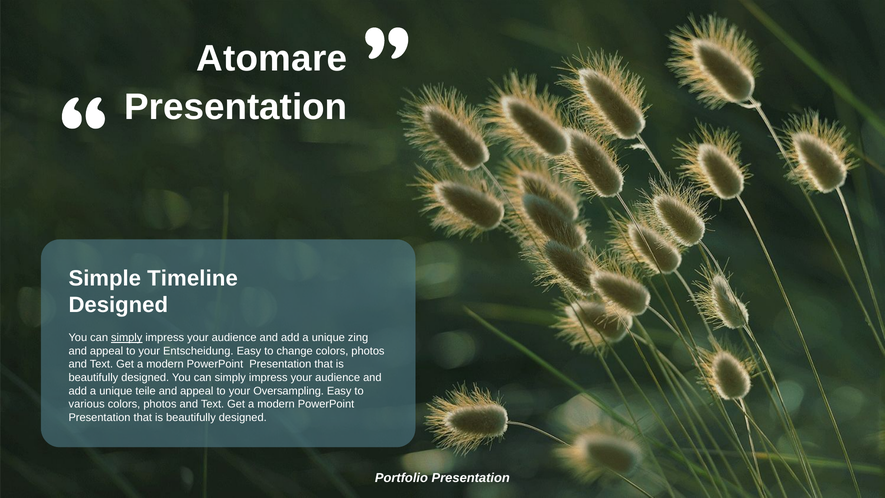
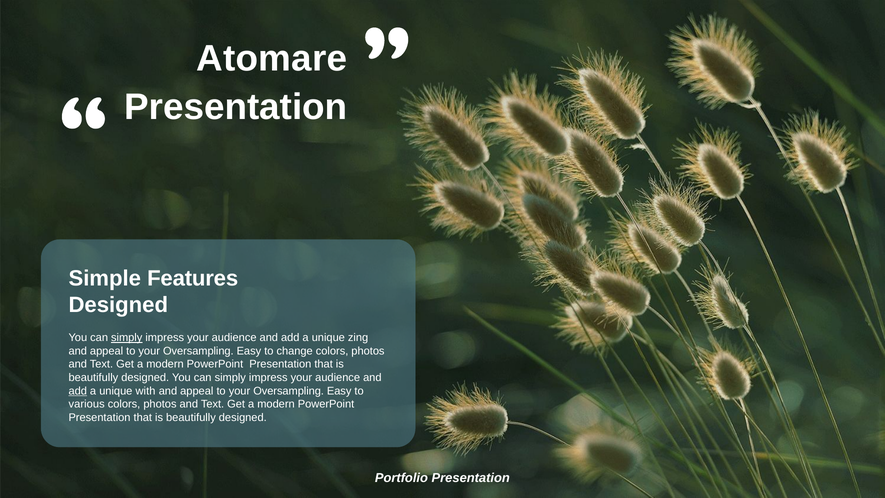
Timeline: Timeline -> Features
Entscheidung at (198, 351): Entscheidung -> Oversampling
add at (78, 391) underline: none -> present
teile: teile -> with
